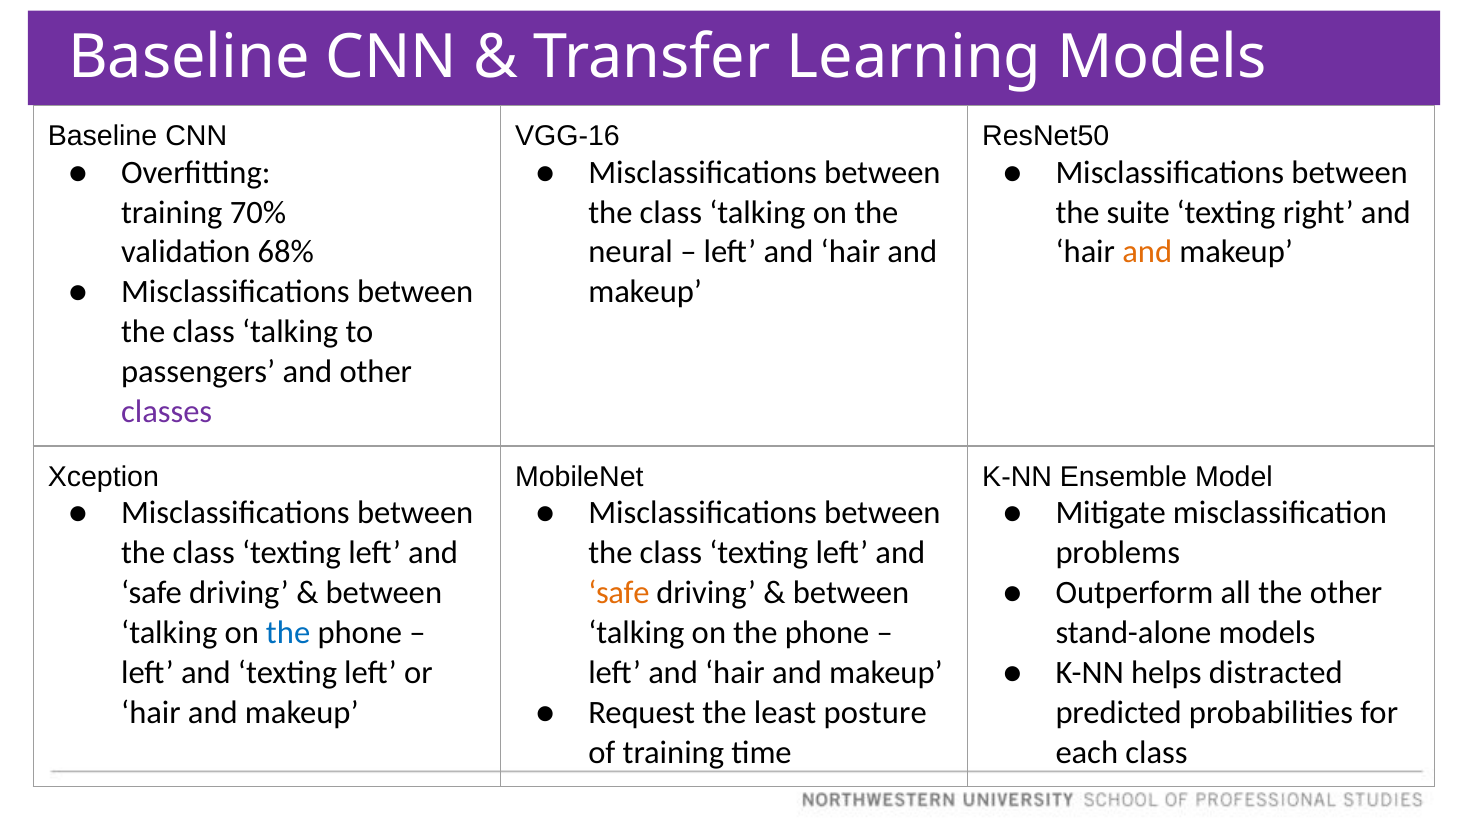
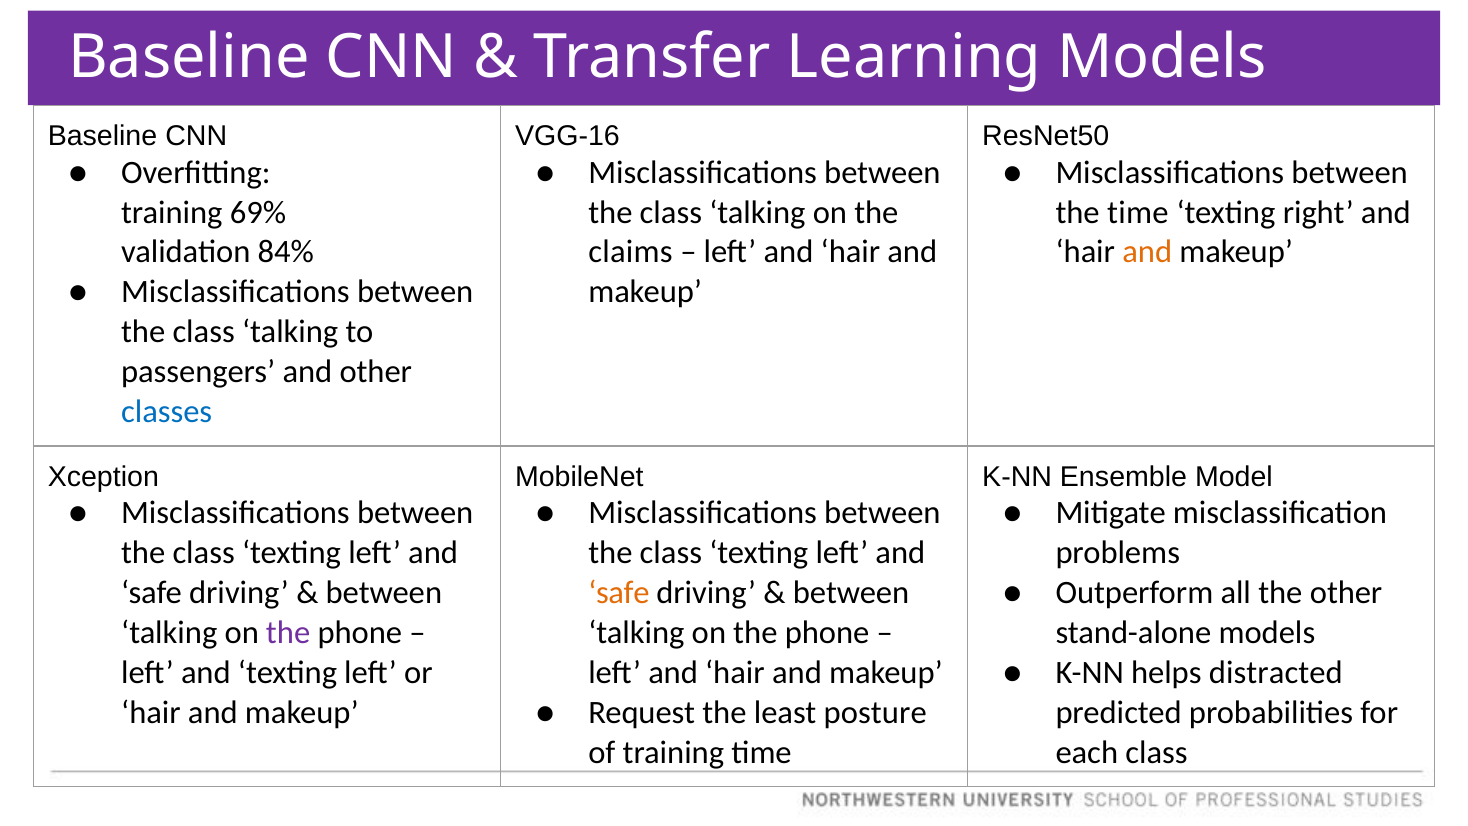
70%: 70% -> 69%
the suite: suite -> time
68%: 68% -> 84%
neural: neural -> claims
classes colour: purple -> blue
the at (288, 633) colour: blue -> purple
